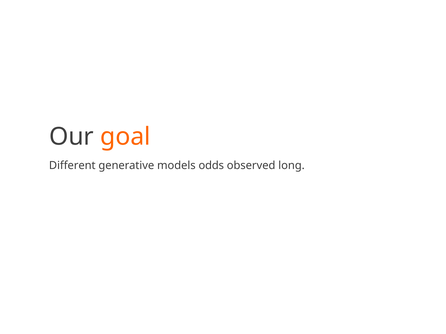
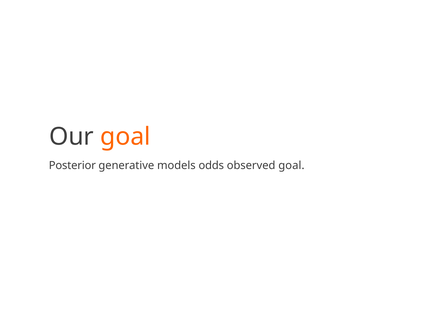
Different: Different -> Posterior
observed long: long -> goal
